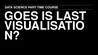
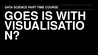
LAST: LAST -> WITH
